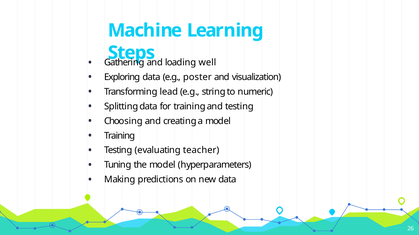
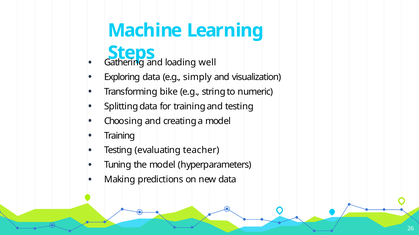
poster: poster -> simply
lead: lead -> bike
